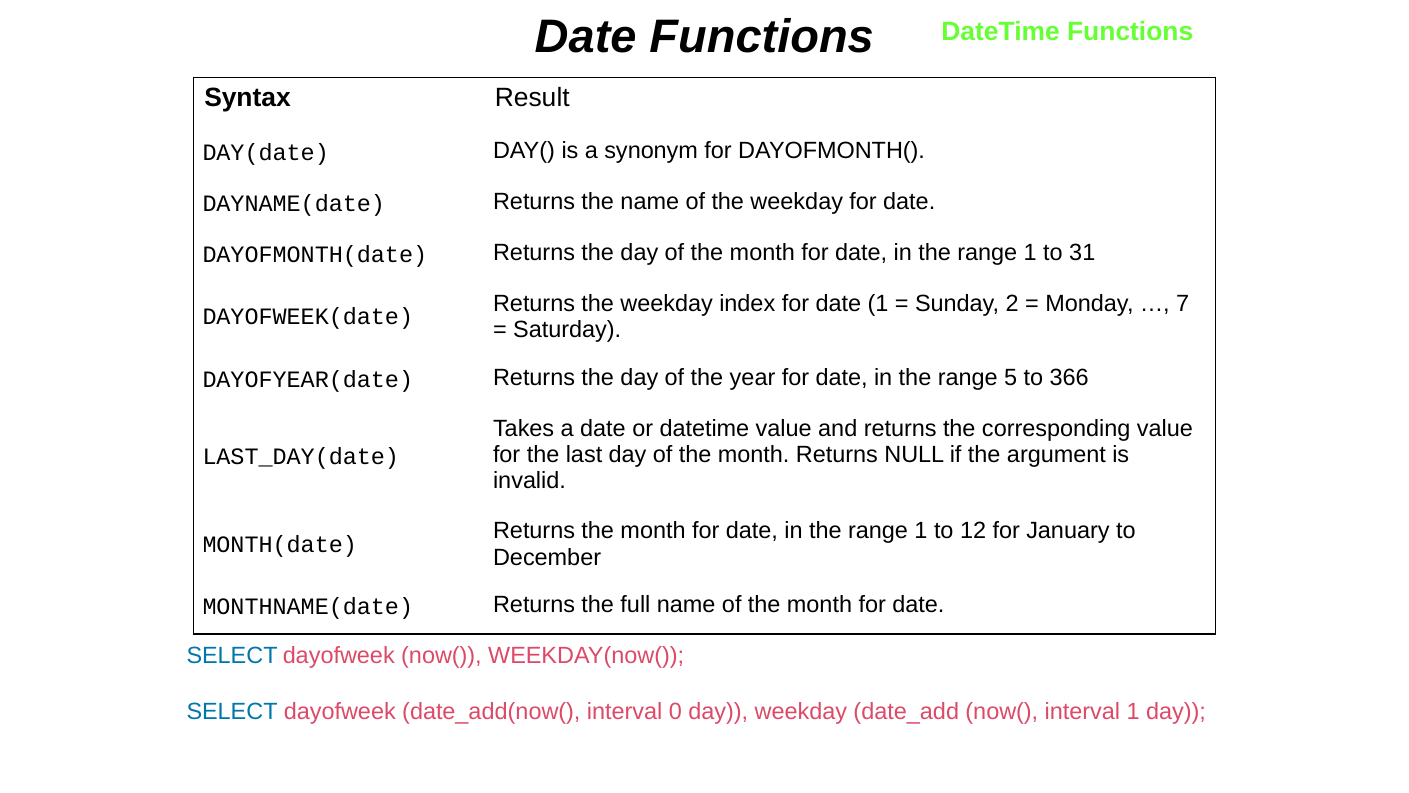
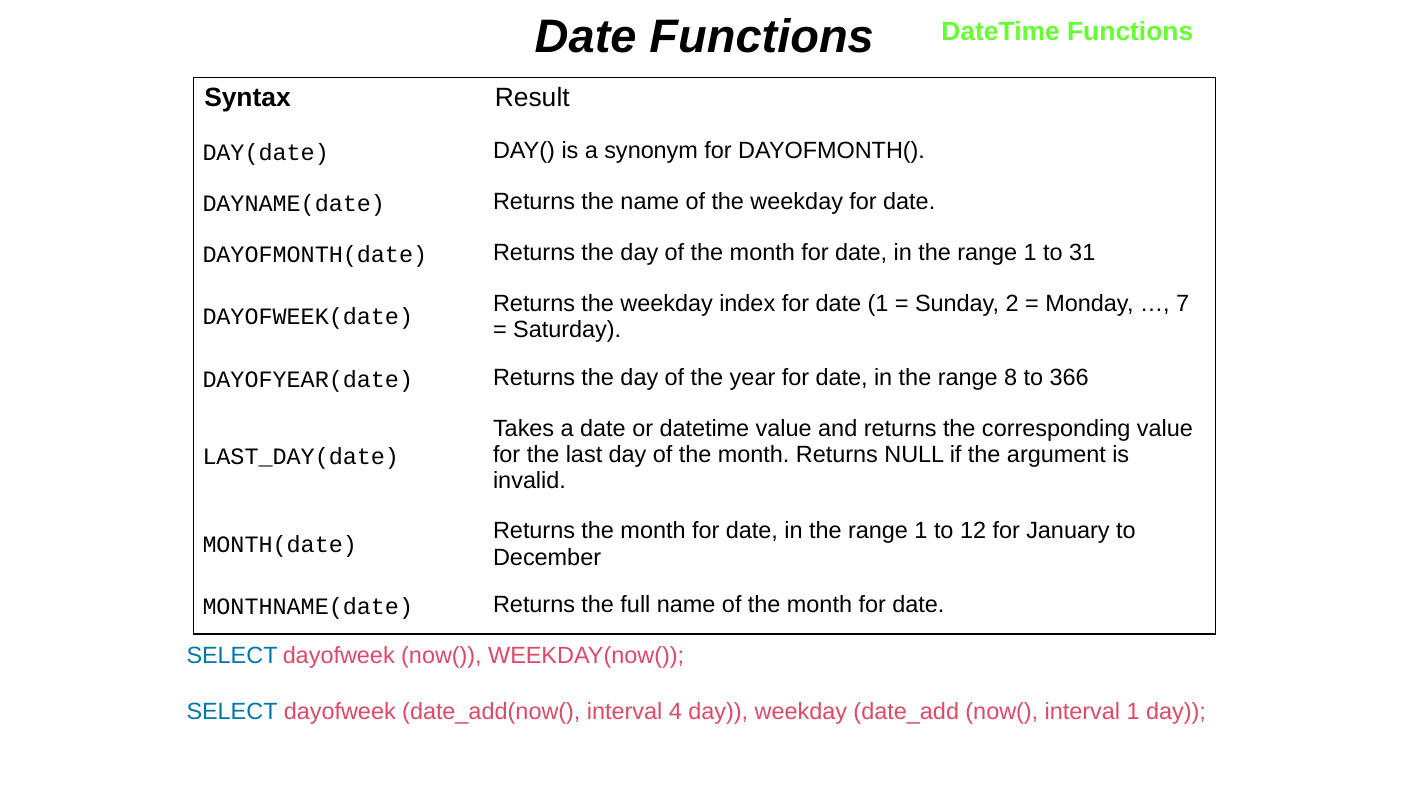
5: 5 -> 8
0: 0 -> 4
